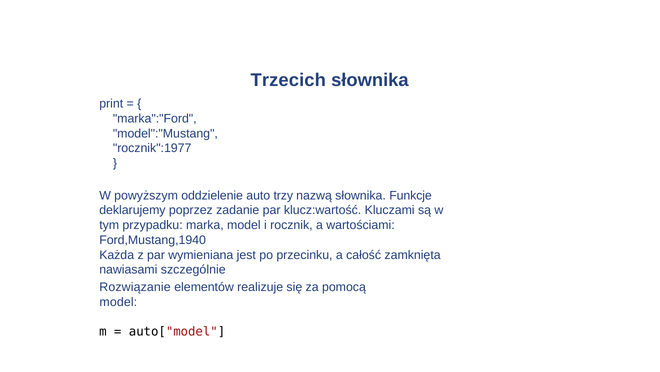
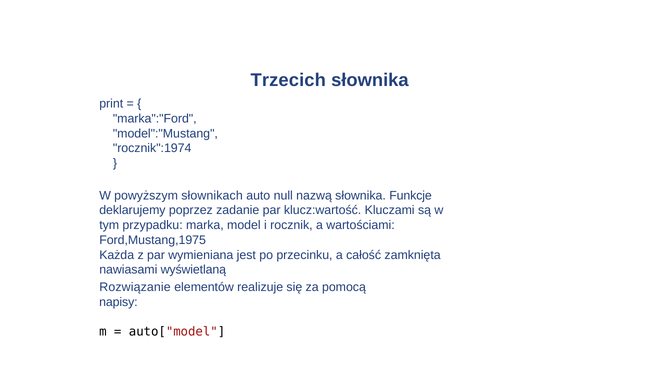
rocznik":1977: rocznik":1977 -> rocznik":1974
oddzielenie: oddzielenie -> słownikach
trzy: trzy -> null
Ford,Mustang,1940: Ford,Mustang,1940 -> Ford,Mustang,1975
szczególnie: szczególnie -> wyświetlaną
model at (118, 302): model -> napisy
